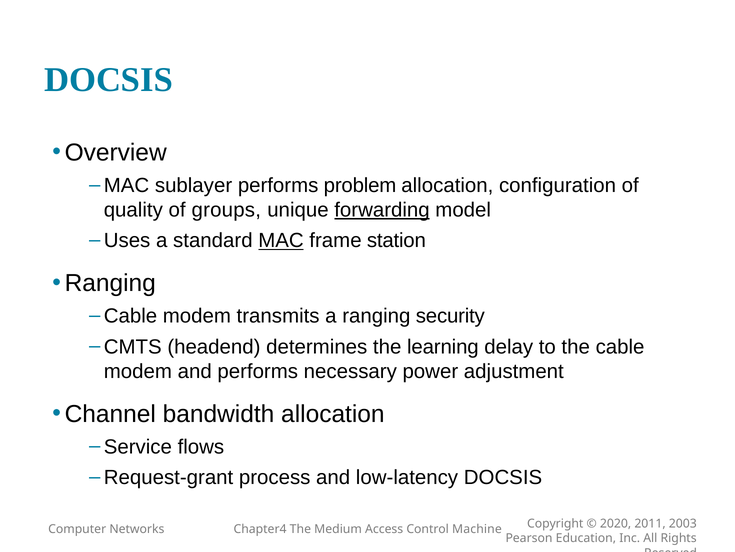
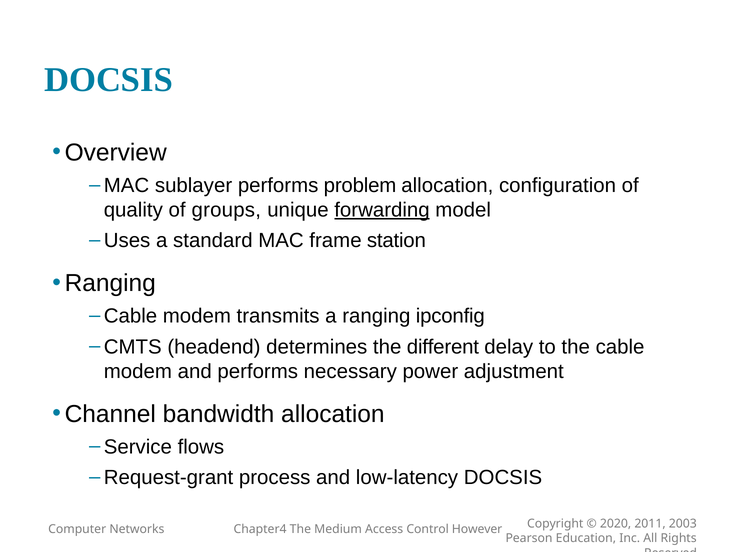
MAC at (281, 240) underline: present -> none
security: security -> ipconfig
learning: learning -> different
Machine: Machine -> However
